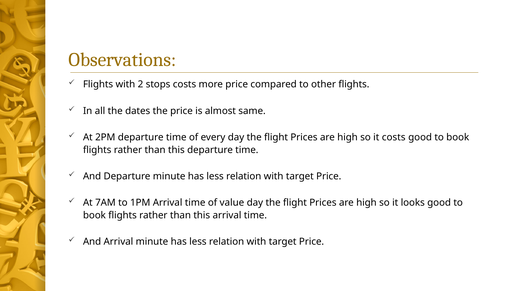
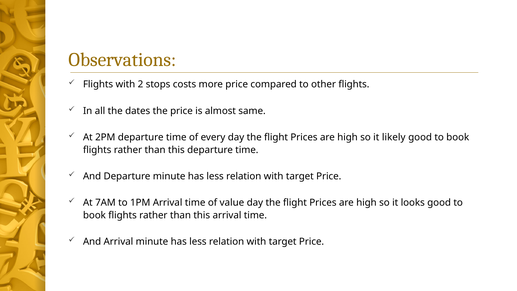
it costs: costs -> likely
